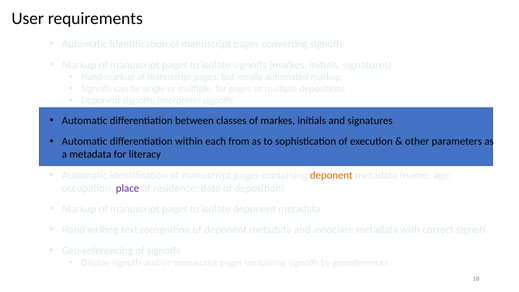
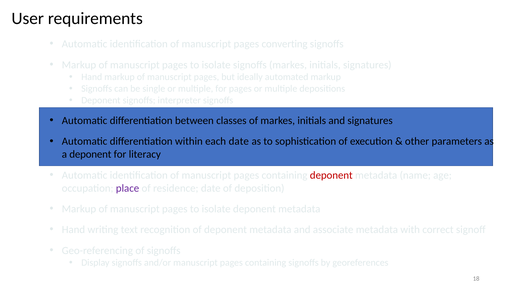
each from: from -> date
a metadata: metadata -> deponent
deponent at (331, 175) colour: orange -> red
